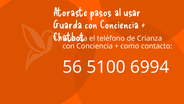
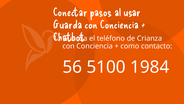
Atoraste: Atoraste -> Conectar
6994: 6994 -> 1984
